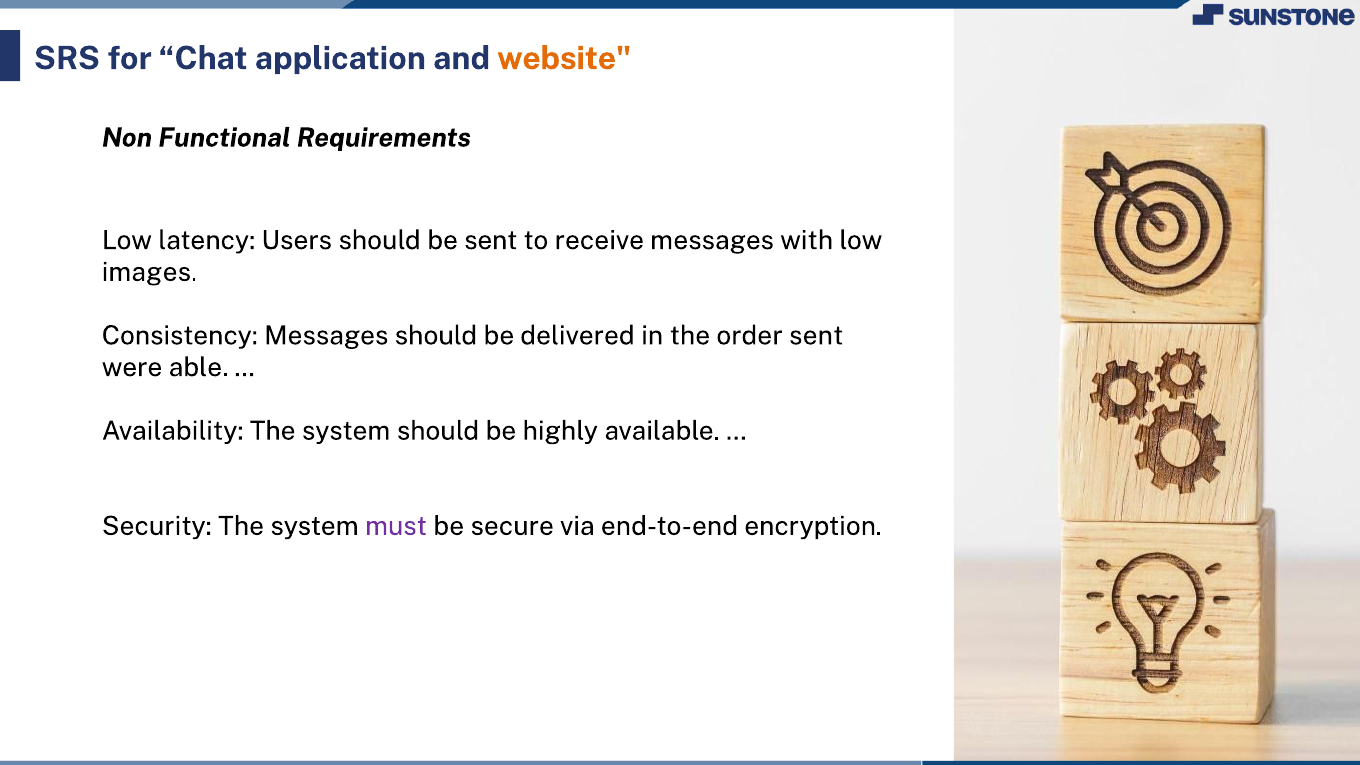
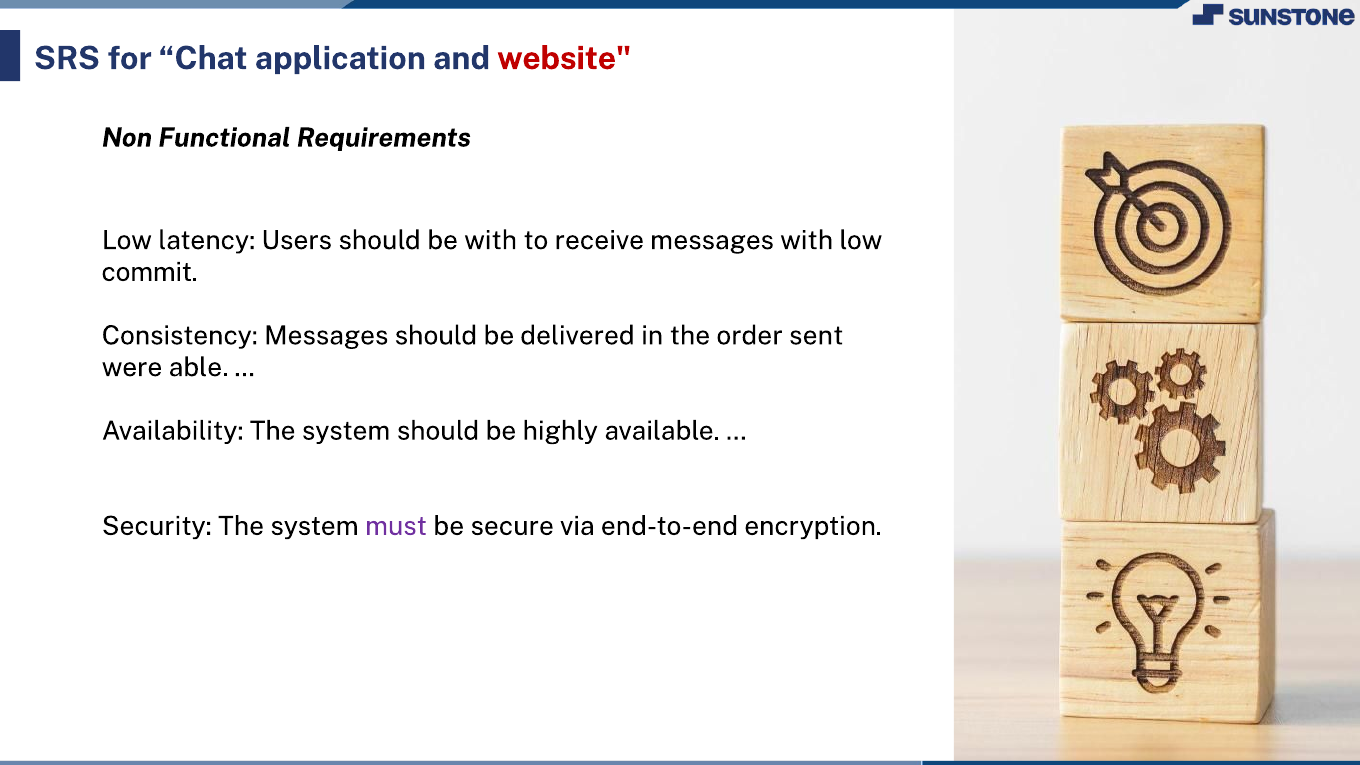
website colour: orange -> red
be sent: sent -> with
images: images -> commit
